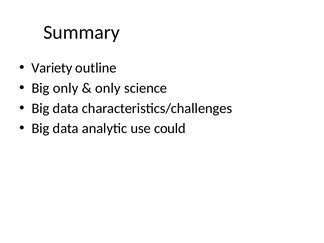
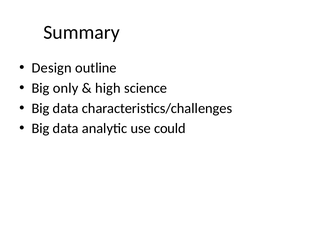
Variety: Variety -> Design
only at (108, 88): only -> high
